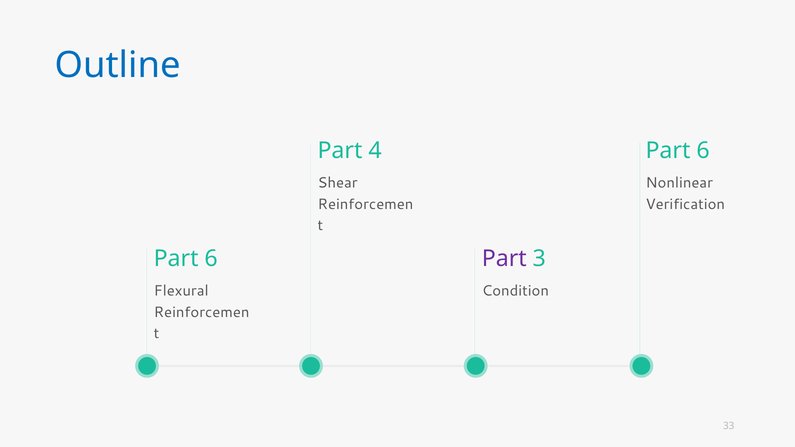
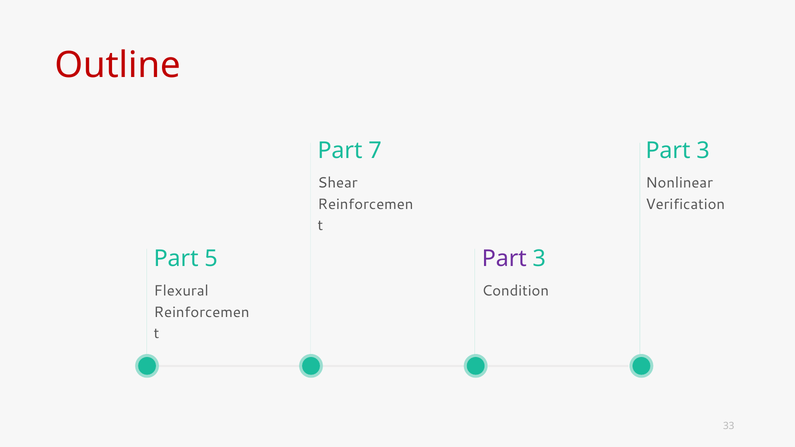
Outline colour: blue -> red
4: 4 -> 7
6 at (703, 151): 6 -> 3
6 at (211, 259): 6 -> 5
